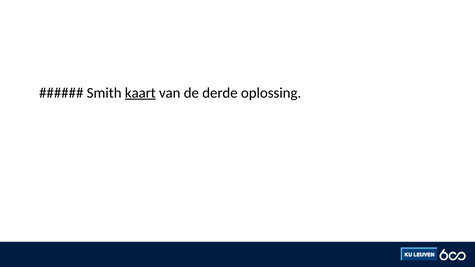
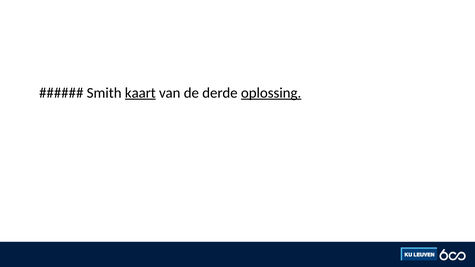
oplossing underline: none -> present
